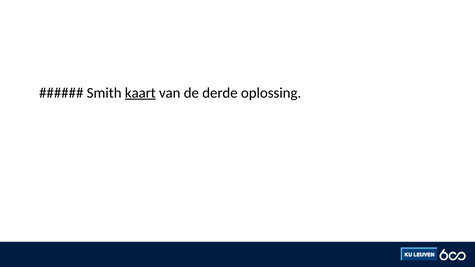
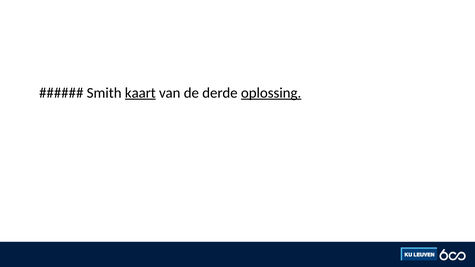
oplossing underline: none -> present
